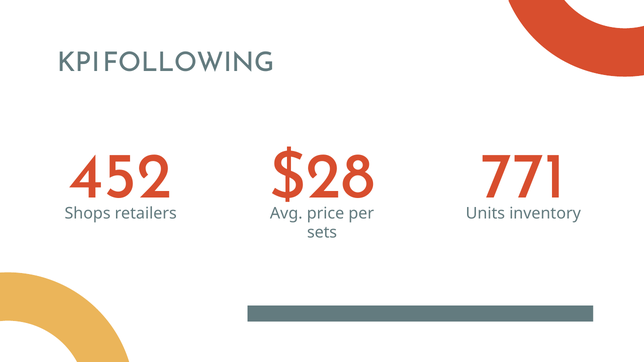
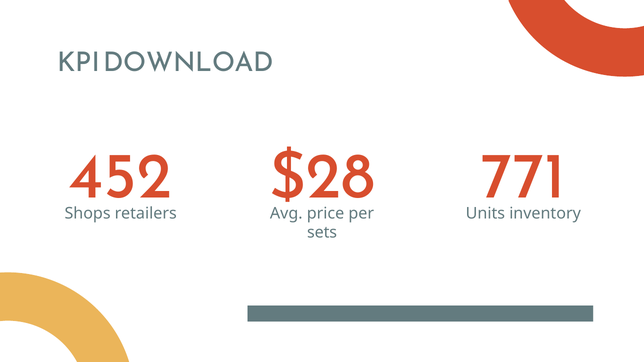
FOLLOWING: FOLLOWING -> DOWNLOAD
